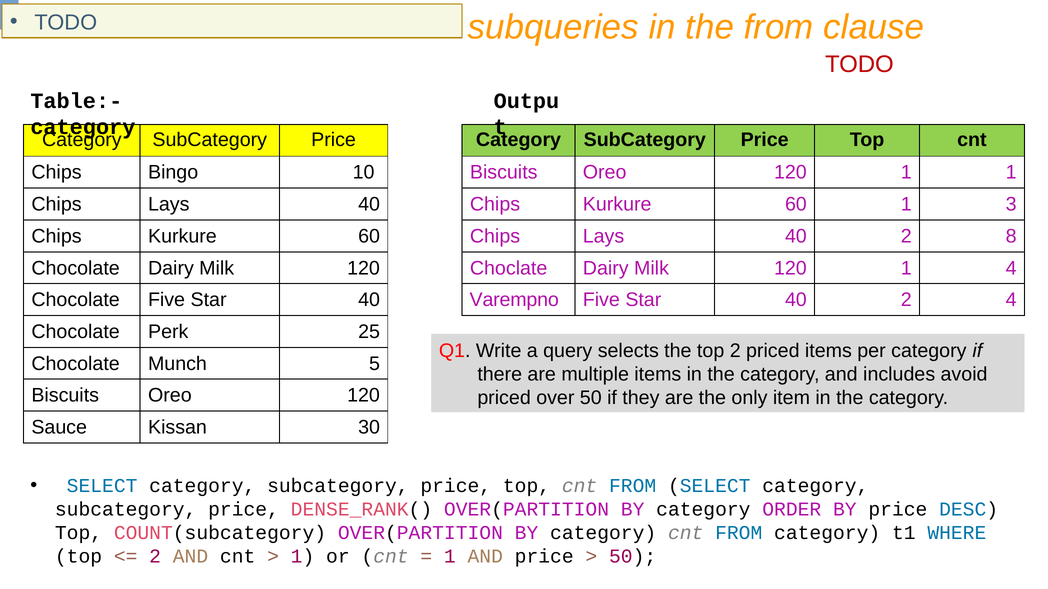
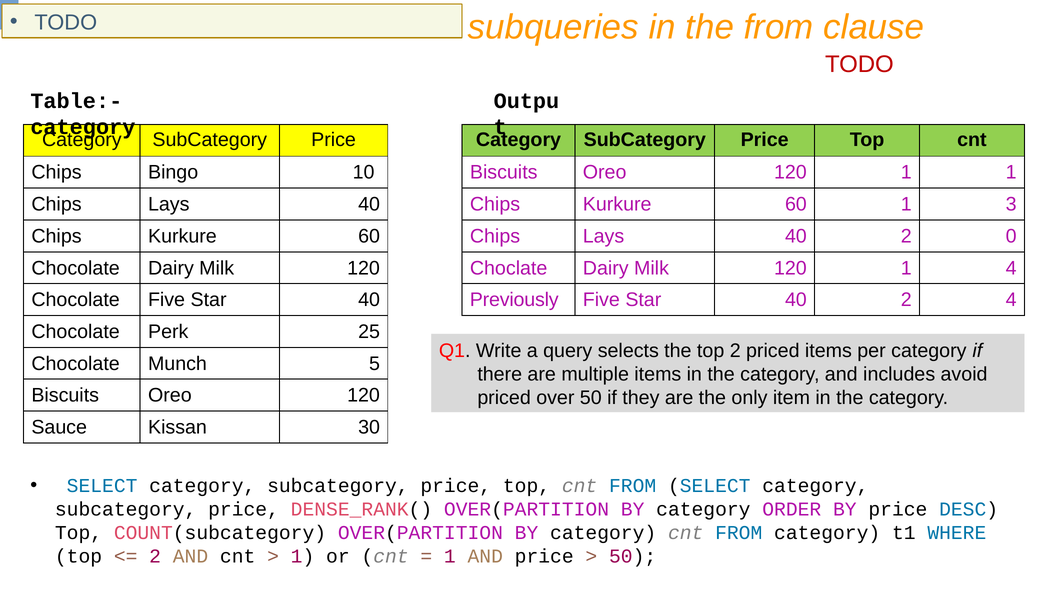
8: 8 -> 0
Varempno: Varempno -> Previously
